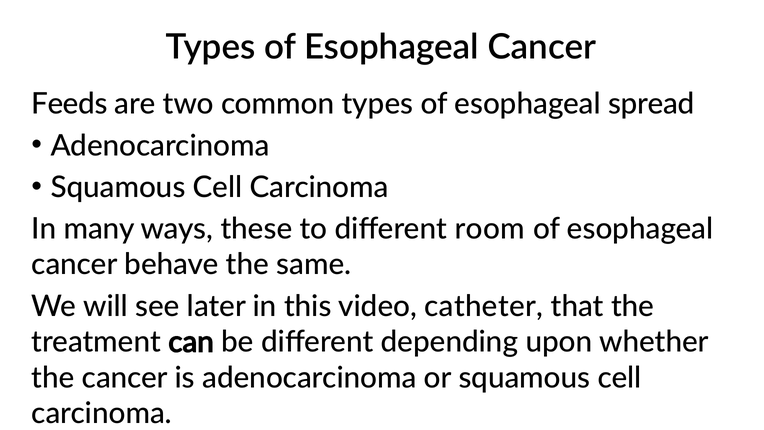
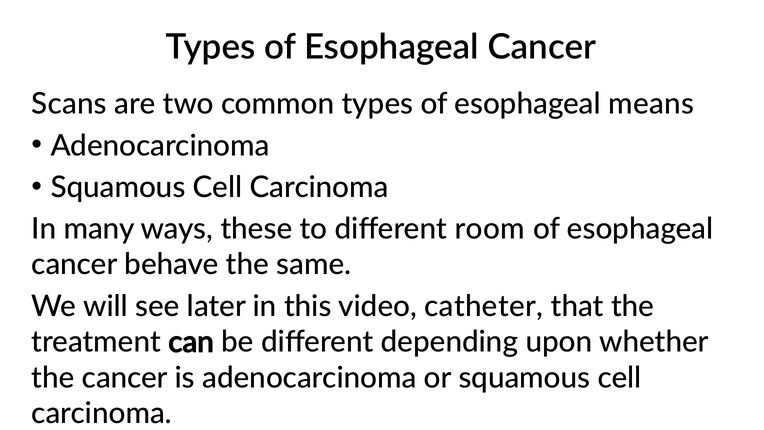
Feeds: Feeds -> Scans
spread: spread -> means
